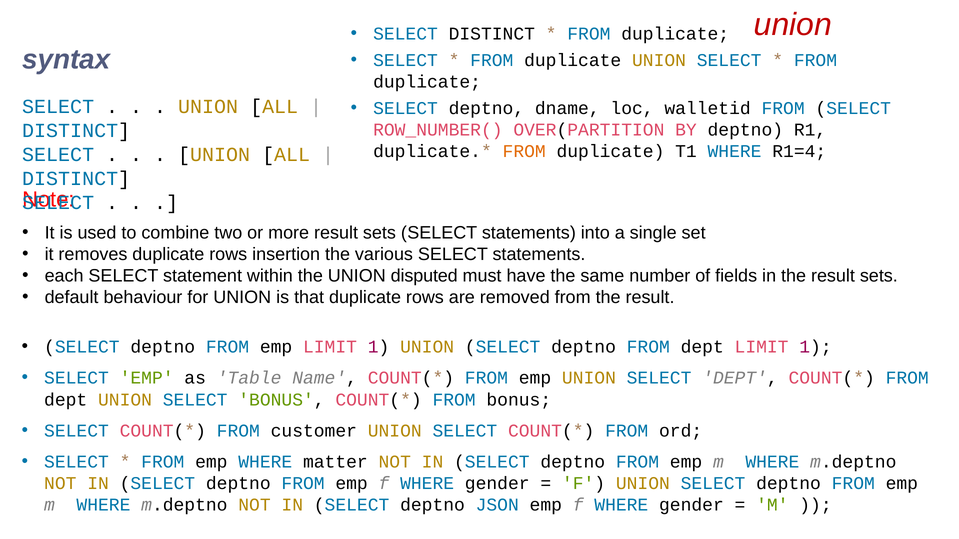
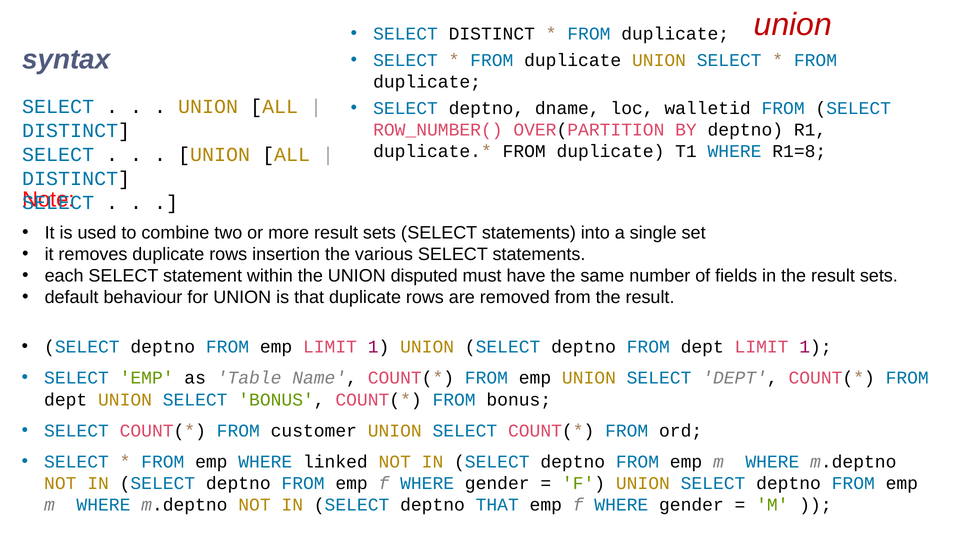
FROM at (524, 151) colour: orange -> black
R1=4: R1=4 -> R1=8
matter: matter -> linked
deptno JSON: JSON -> THAT
